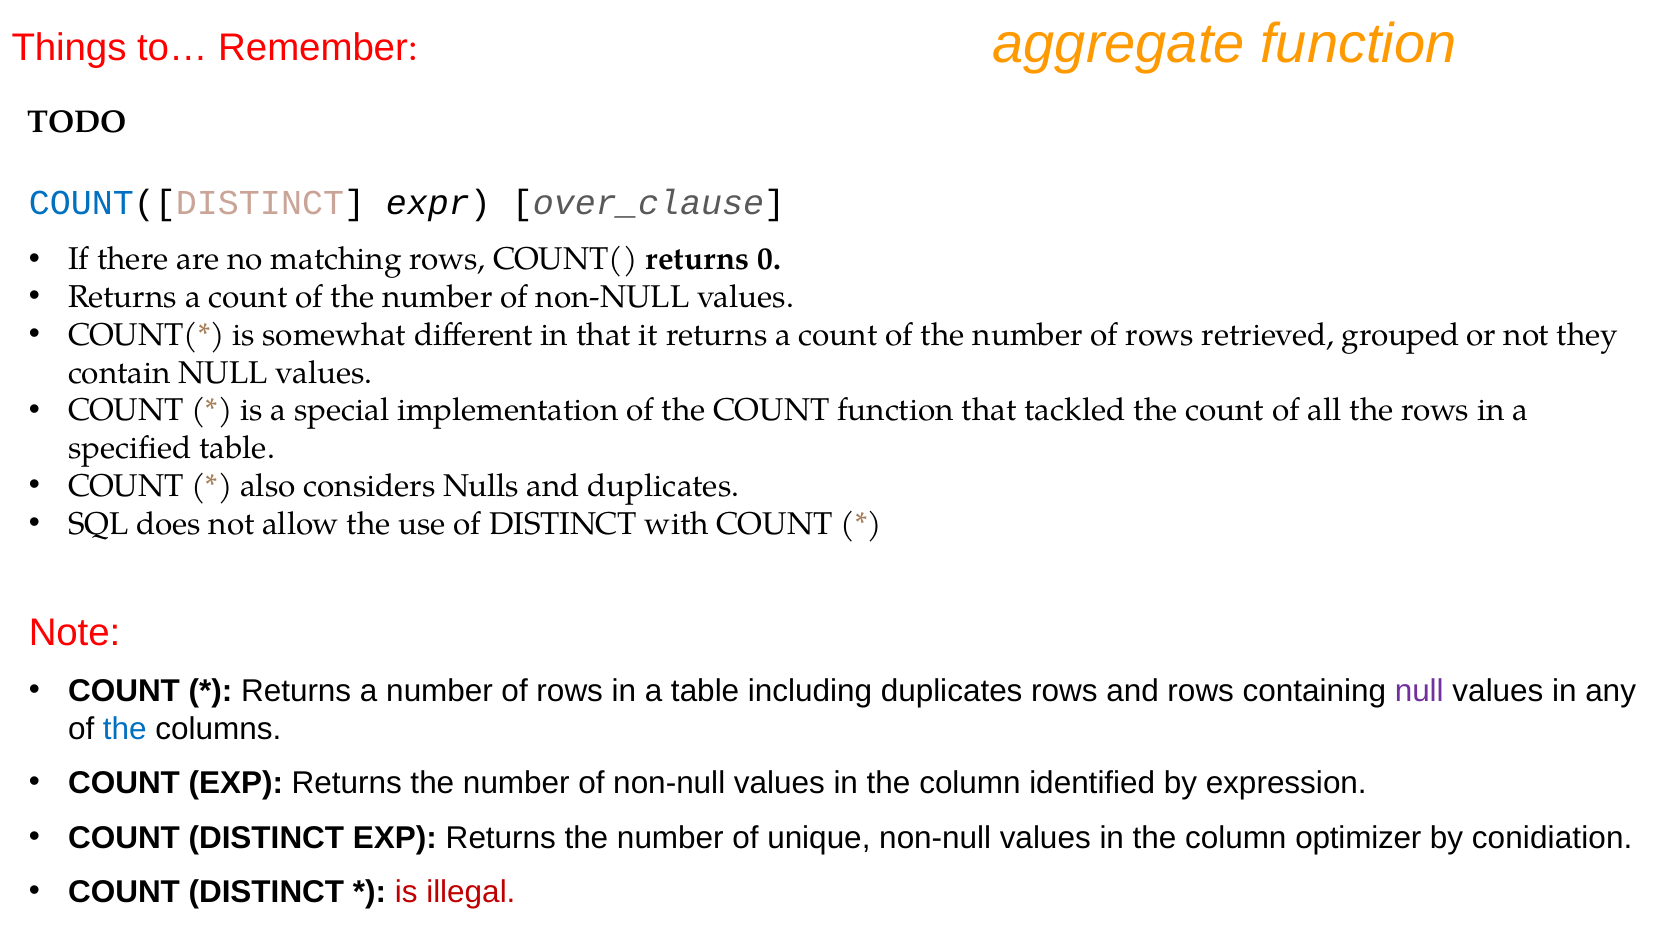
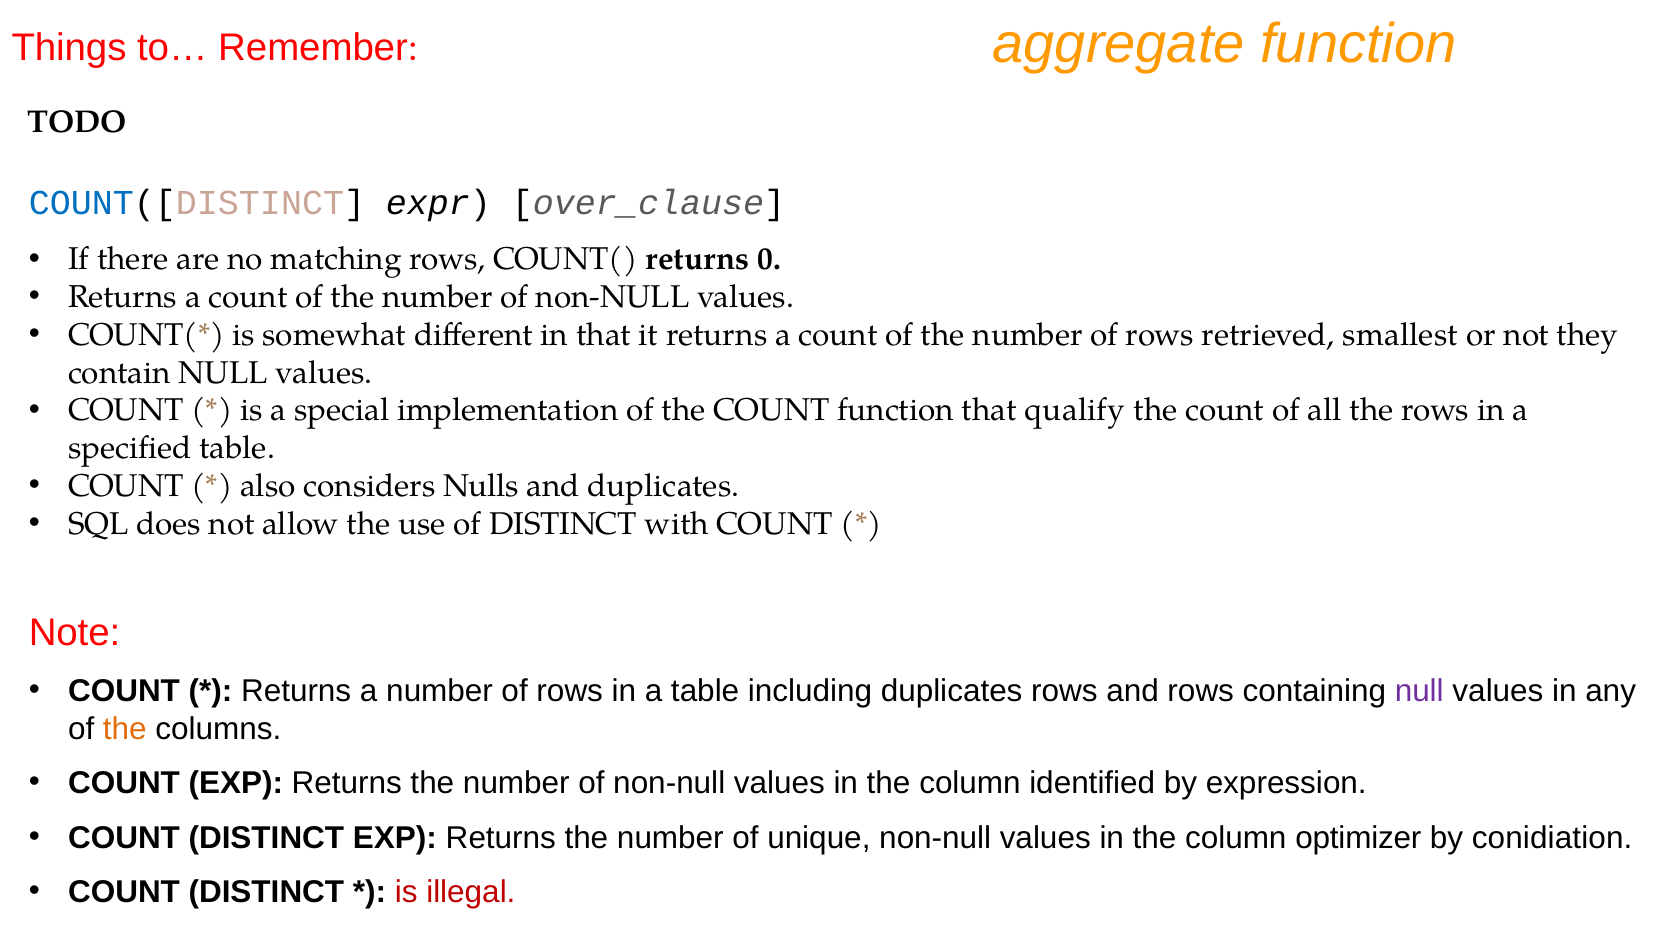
grouped: grouped -> smallest
tackled: tackled -> qualify
the at (125, 729) colour: blue -> orange
